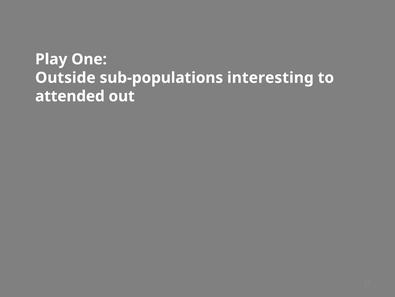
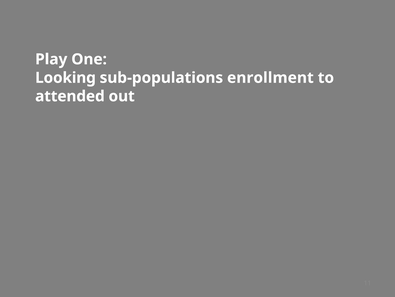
Outside: Outside -> Looking
interesting: interesting -> enrollment
